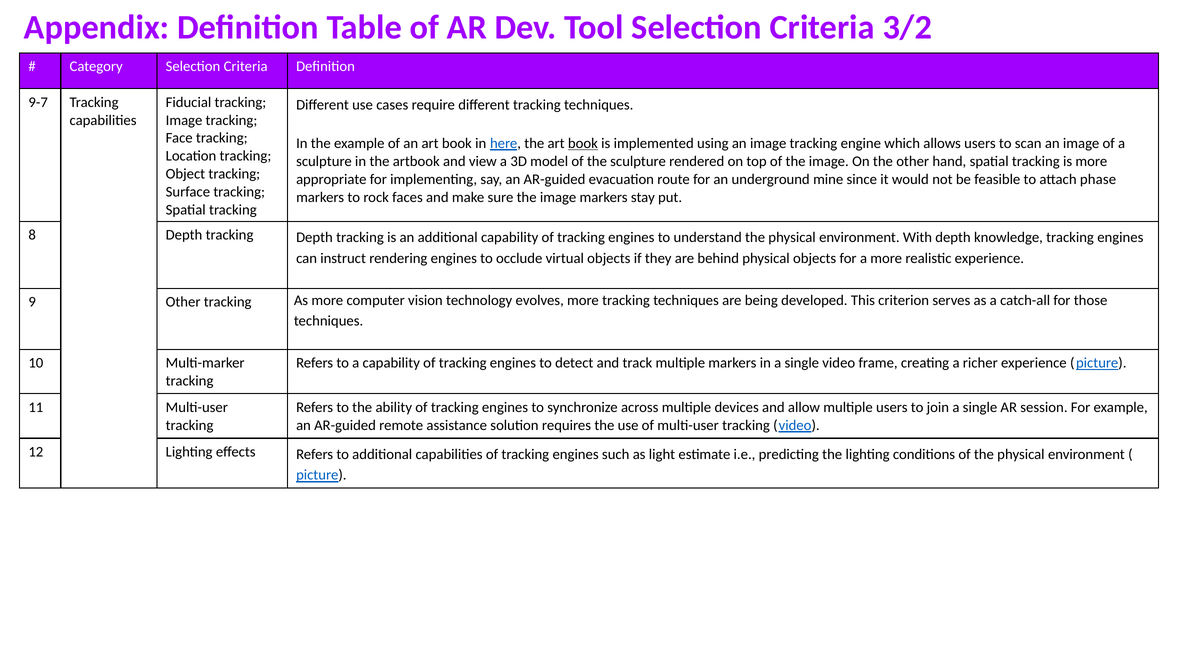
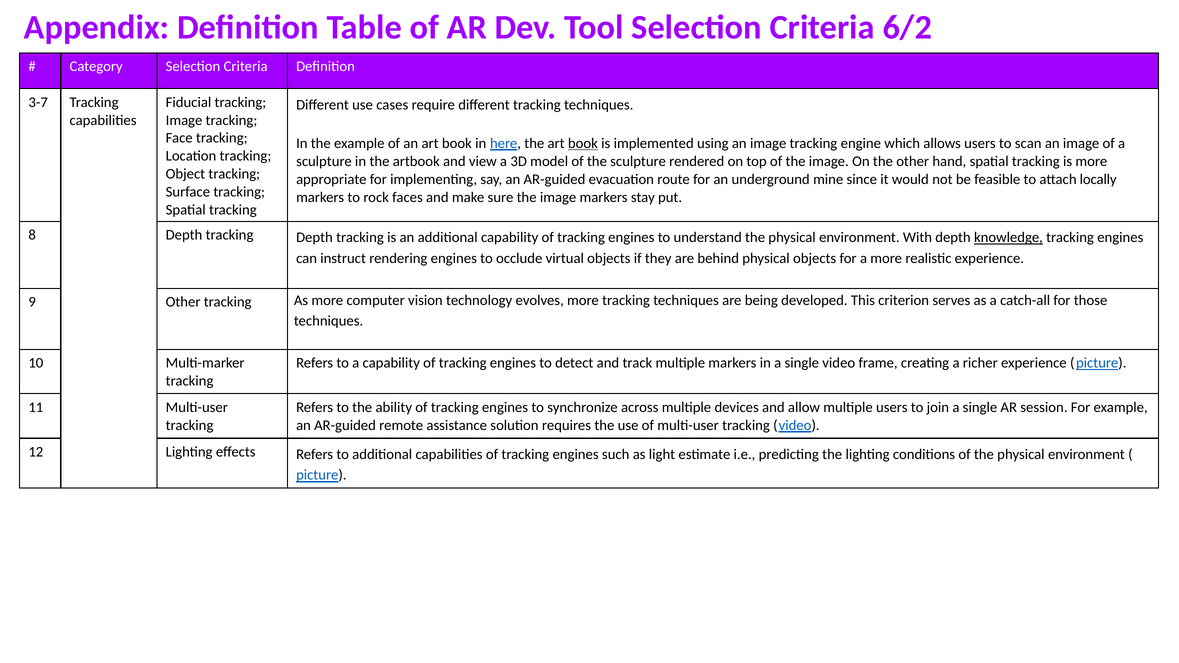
3/2: 3/2 -> 6/2
9-7: 9-7 -> 3-7
phase: phase -> locally
knowledge underline: none -> present
